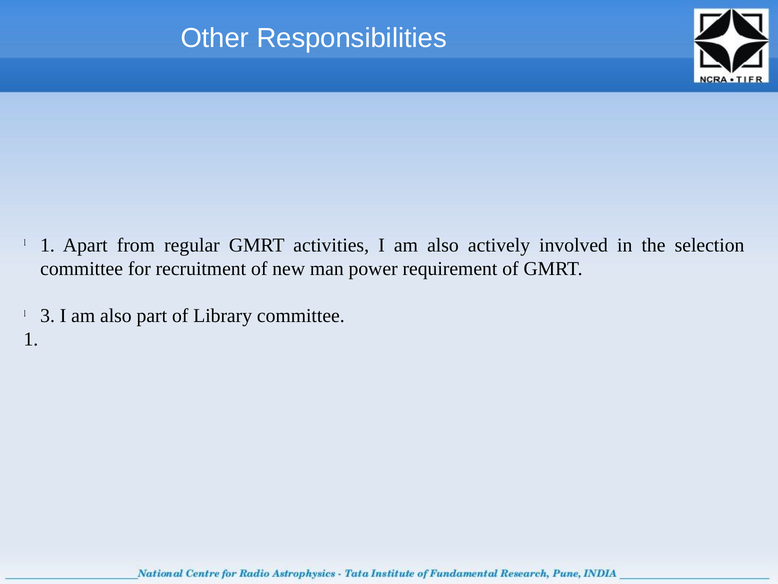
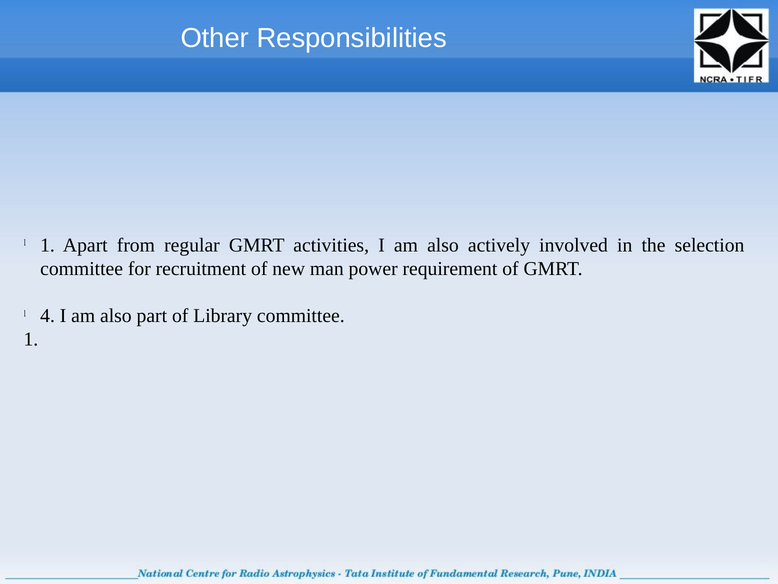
3: 3 -> 4
